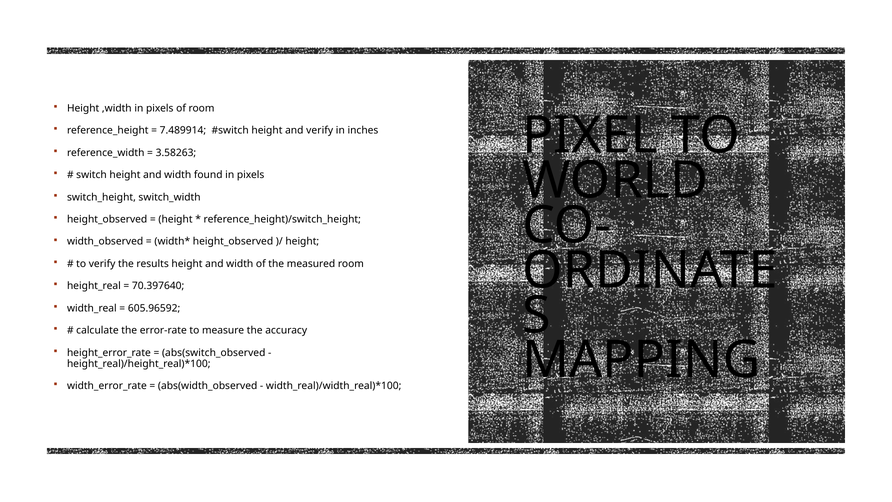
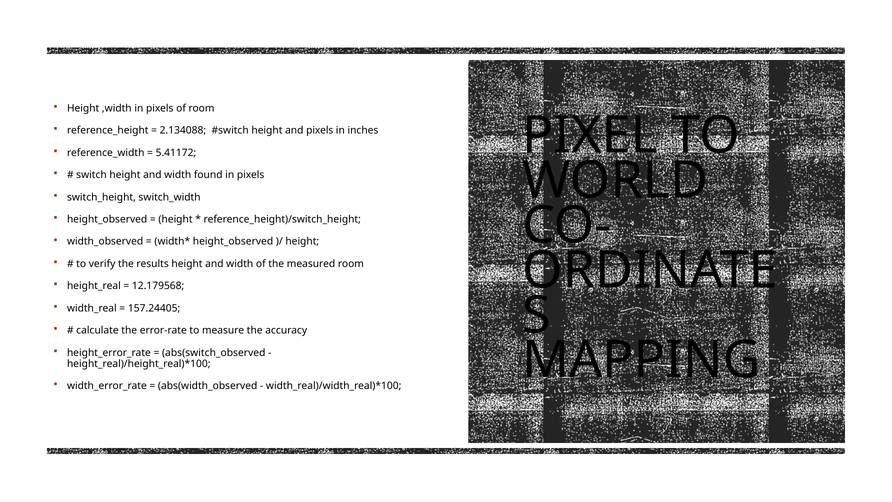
7.489914: 7.489914 -> 2.134088
and verify: verify -> pixels
3.58263: 3.58263 -> 5.41172
70.397640: 70.397640 -> 12.179568
605.96592: 605.96592 -> 157.24405
